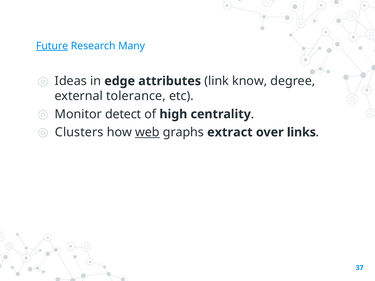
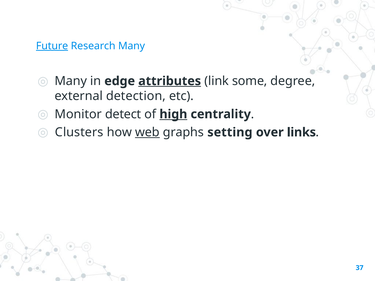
Ideas at (71, 81): Ideas -> Many
attributes underline: none -> present
know: know -> some
tolerance: tolerance -> detection
high underline: none -> present
extract: extract -> setting
